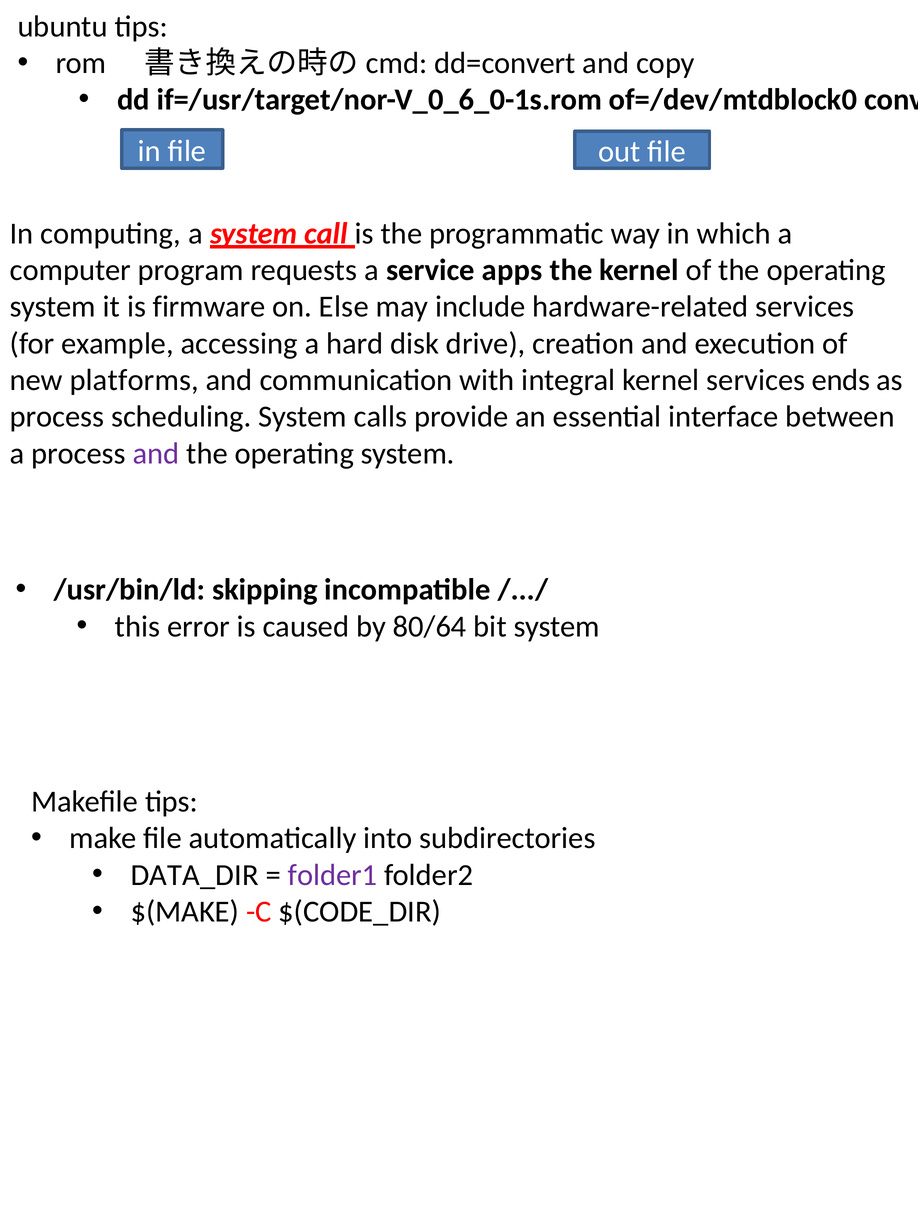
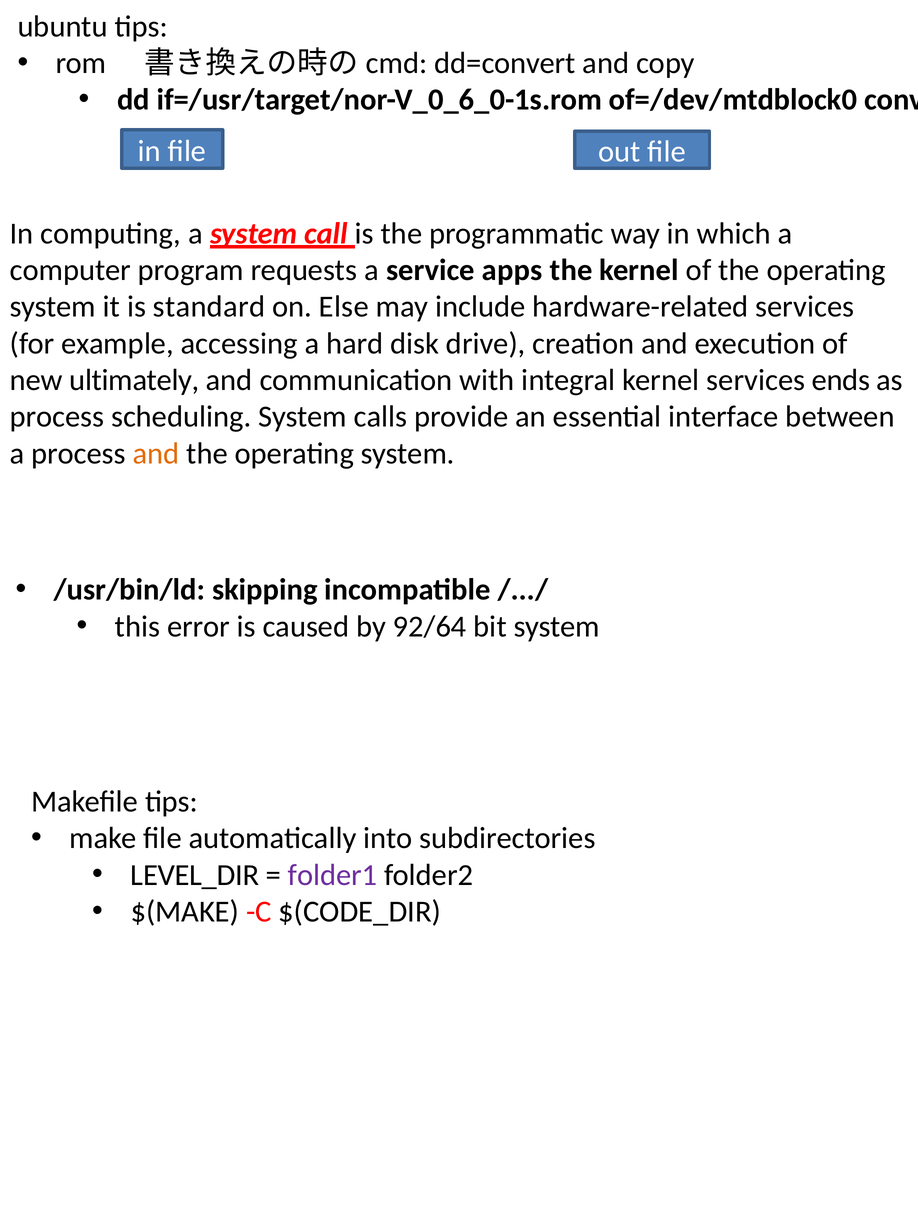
firmware: firmware -> standard
platforms: platforms -> ultimately
and at (156, 454) colour: purple -> orange
80/64: 80/64 -> 92/64
DATA_DIR: DATA_DIR -> LEVEL_DIR
